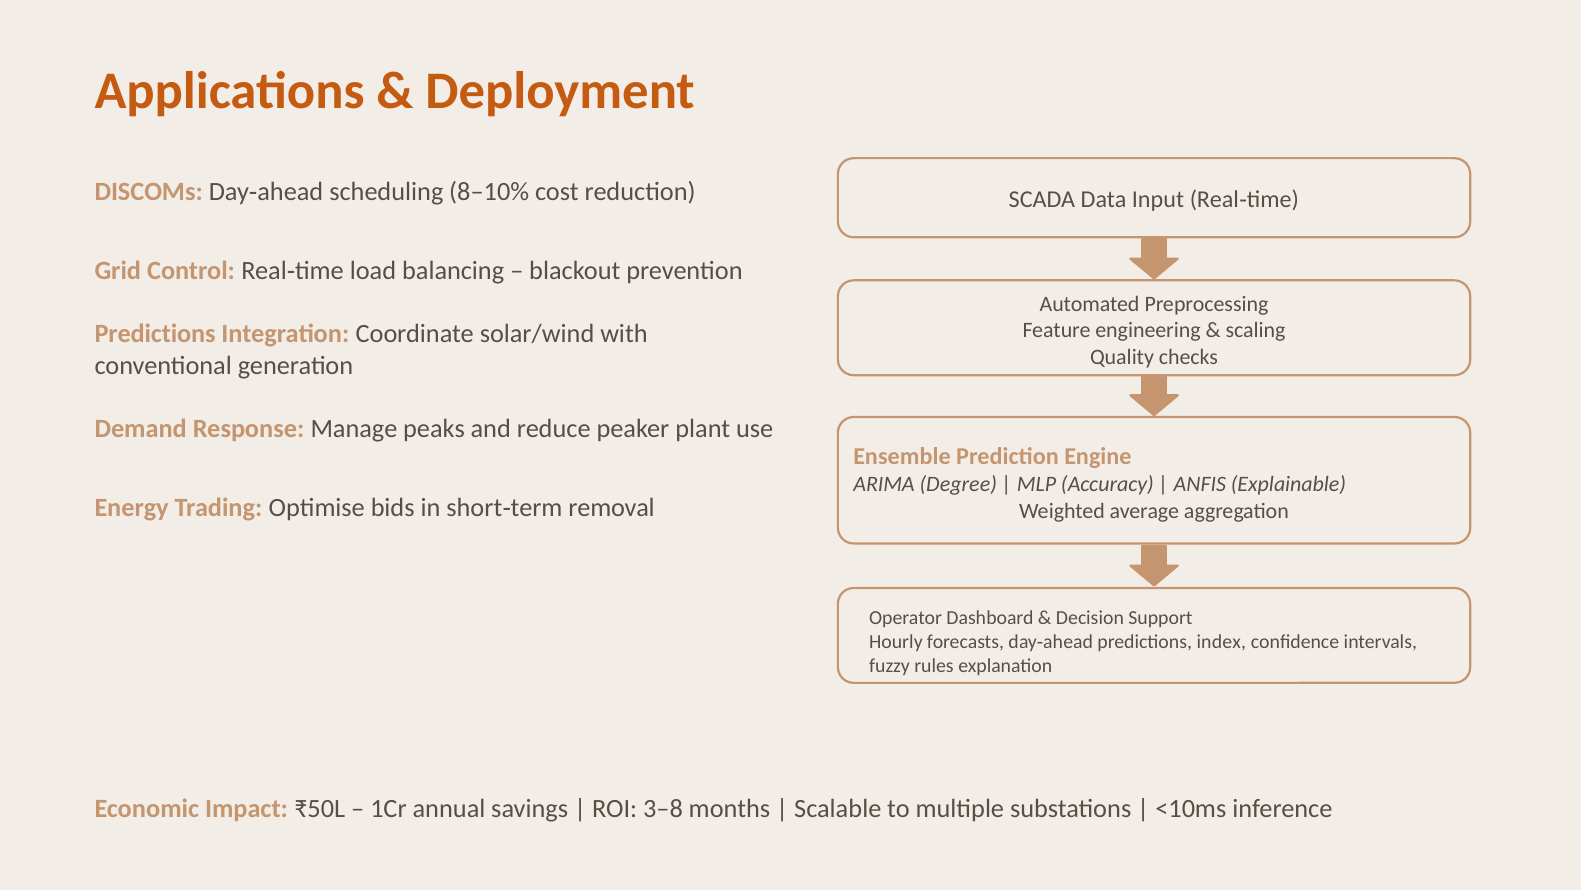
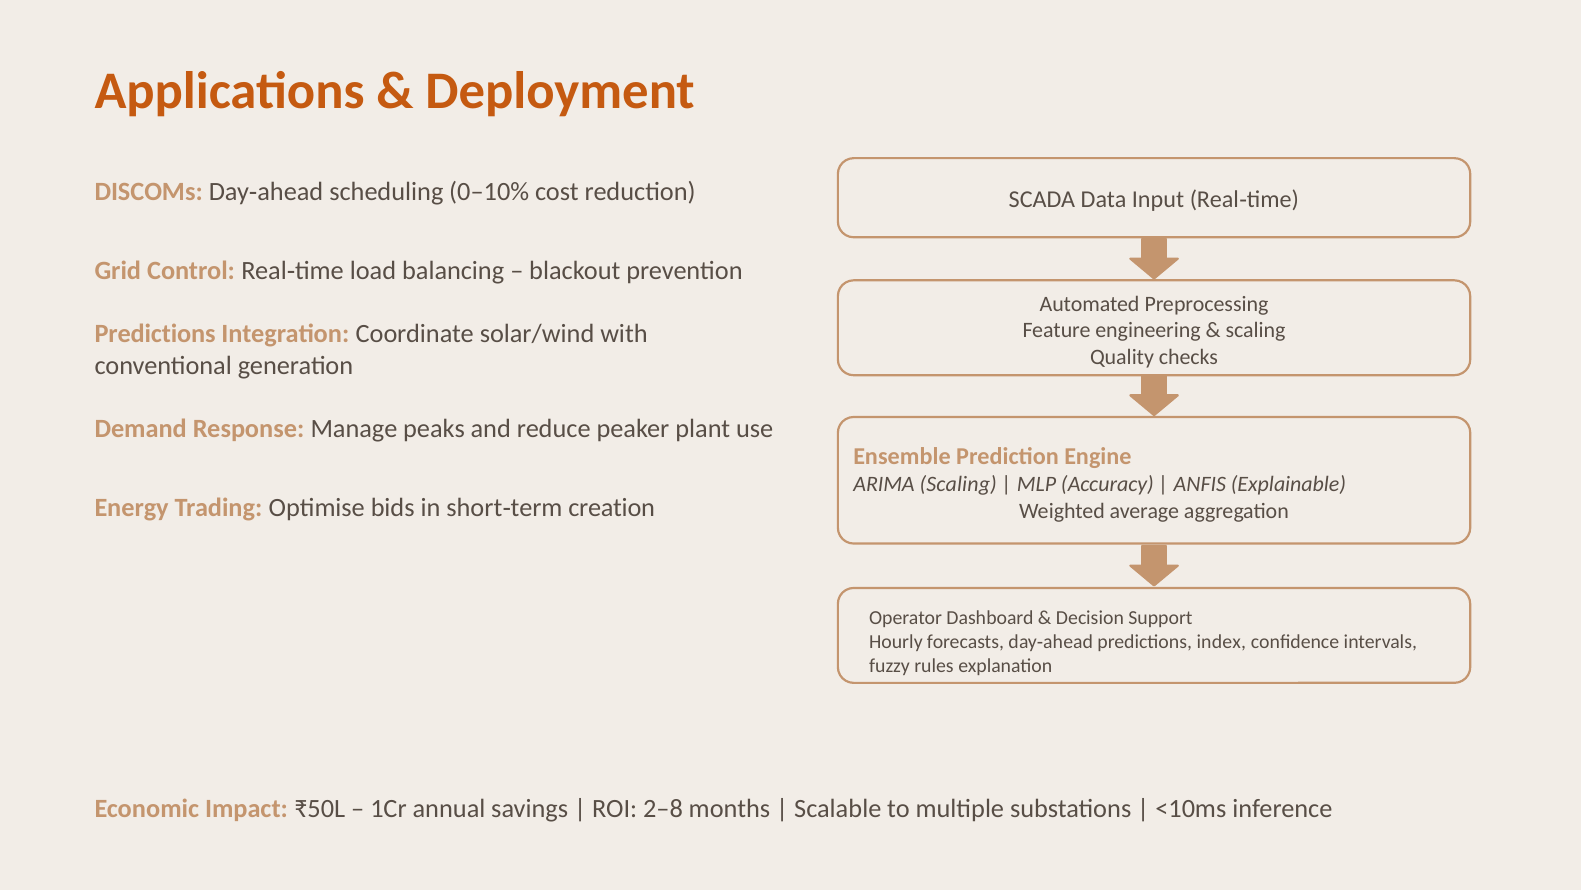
8–10%: 8–10% -> 0–10%
ARIMA Degree: Degree -> Scaling
removal: removal -> creation
3–8: 3–8 -> 2–8
